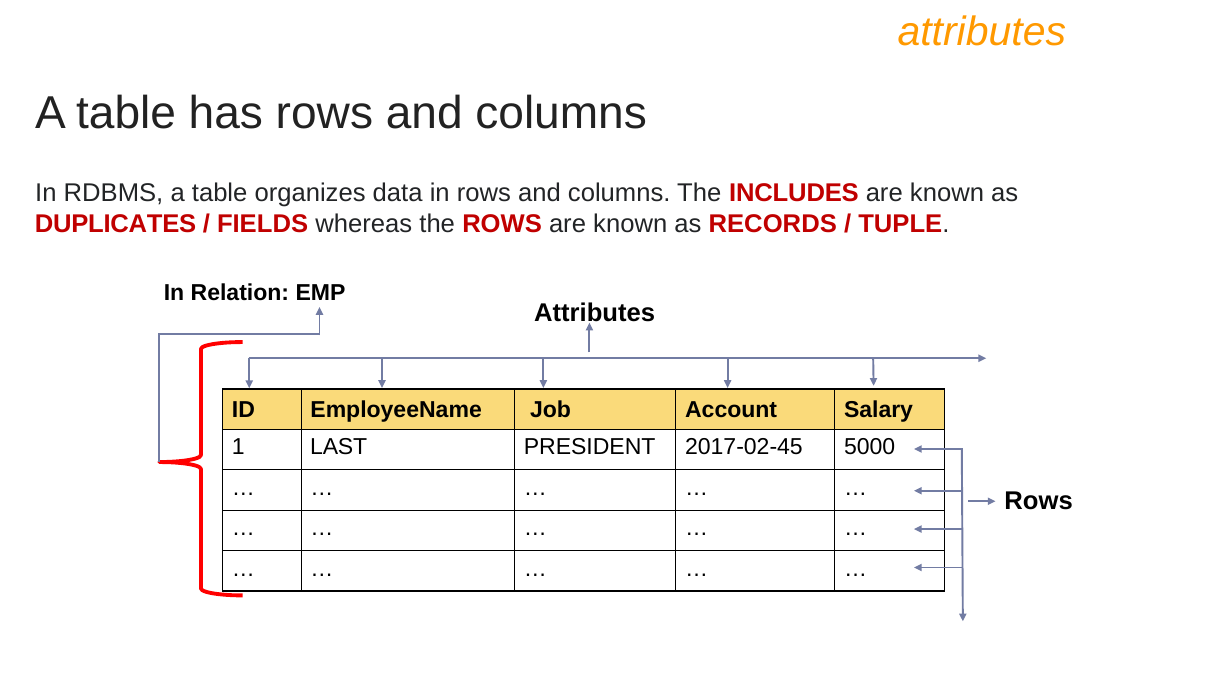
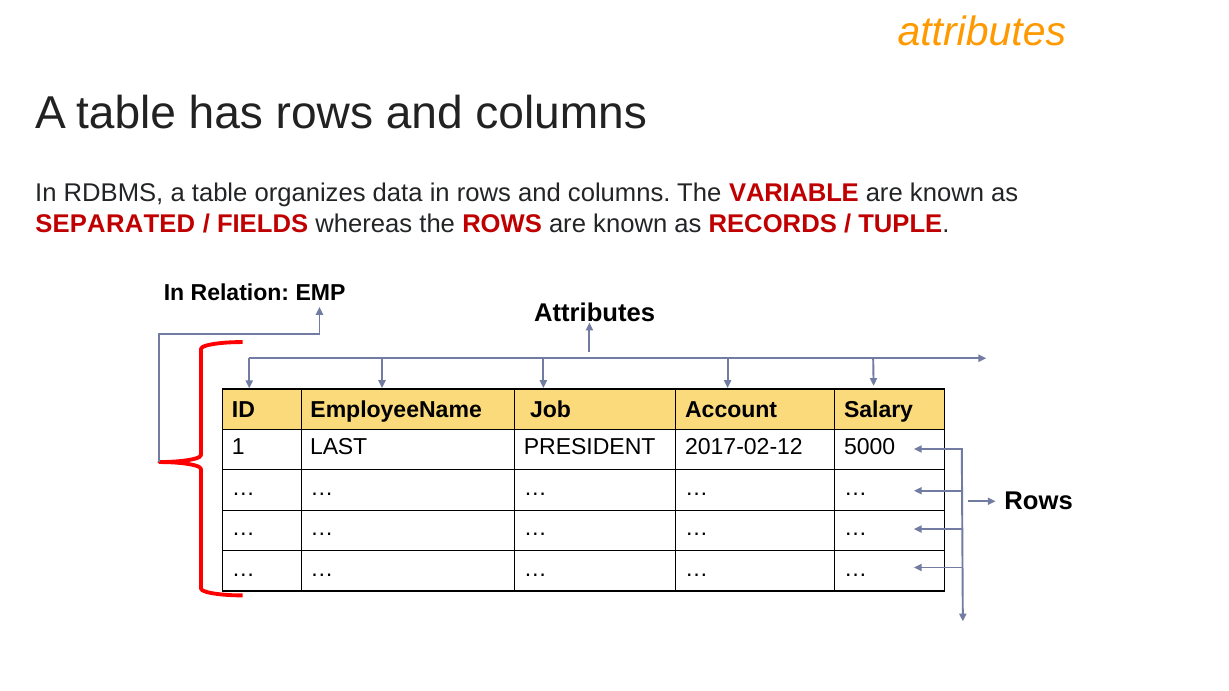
INCLUDES: INCLUDES -> VARIABLE
DUPLICATES: DUPLICATES -> SEPARATED
2017-02-45: 2017-02-45 -> 2017-02-12
